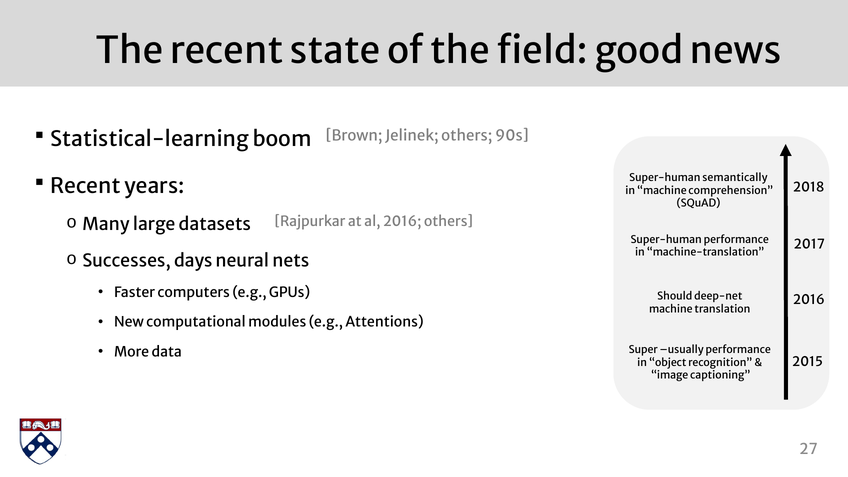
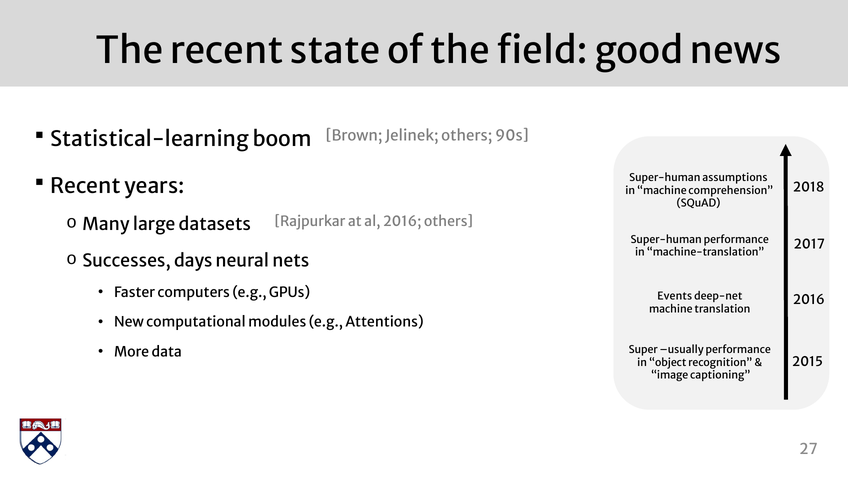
semantically: semantically -> assumptions
Should: Should -> Events
